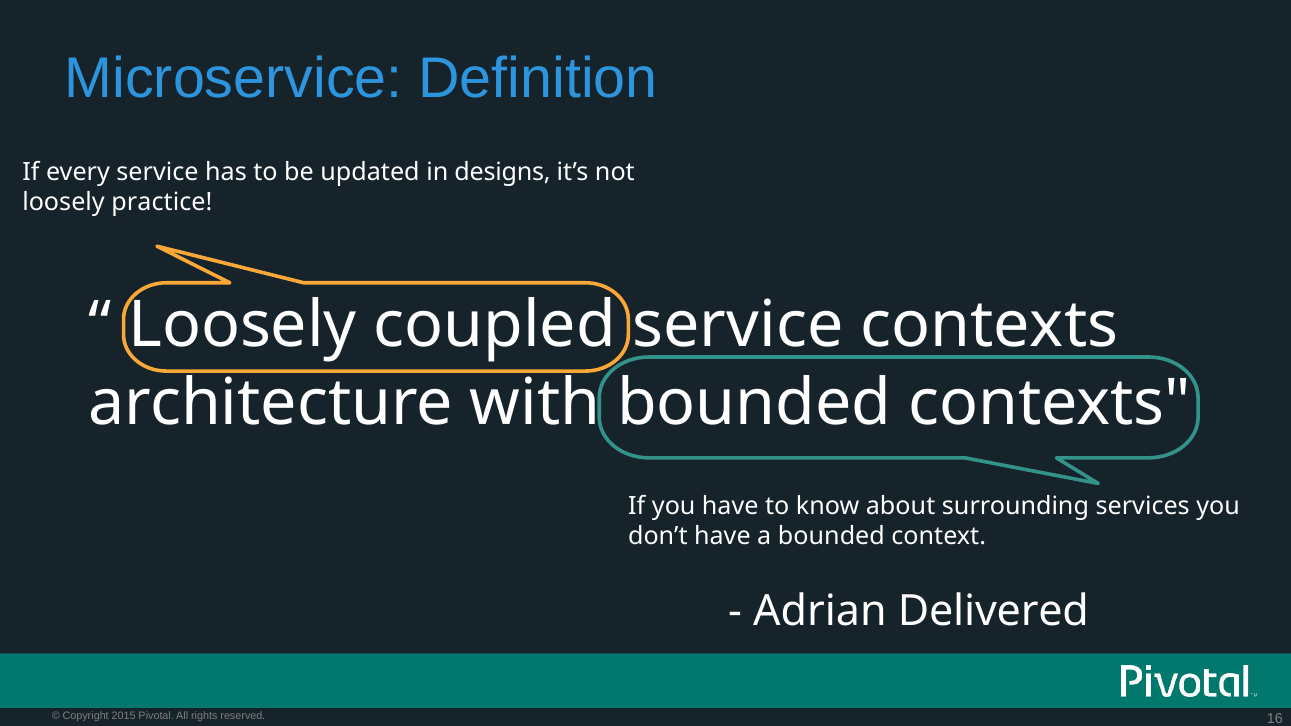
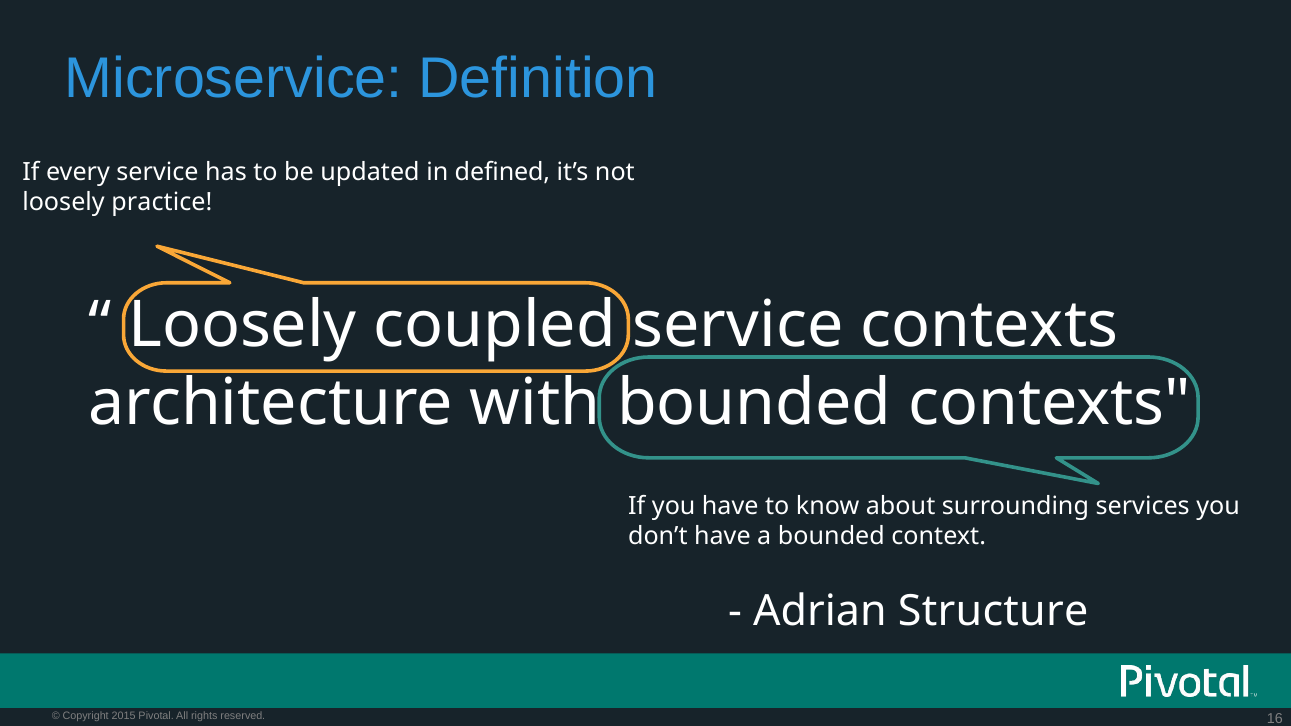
designs: designs -> defined
Delivered: Delivered -> Structure
